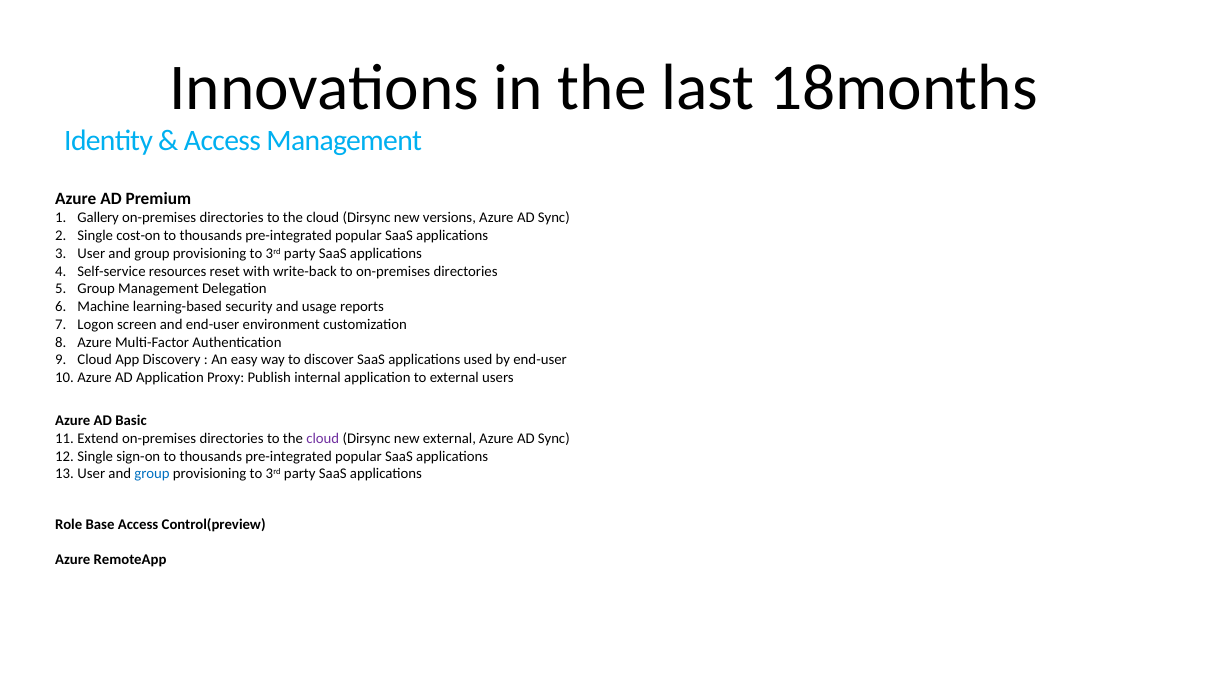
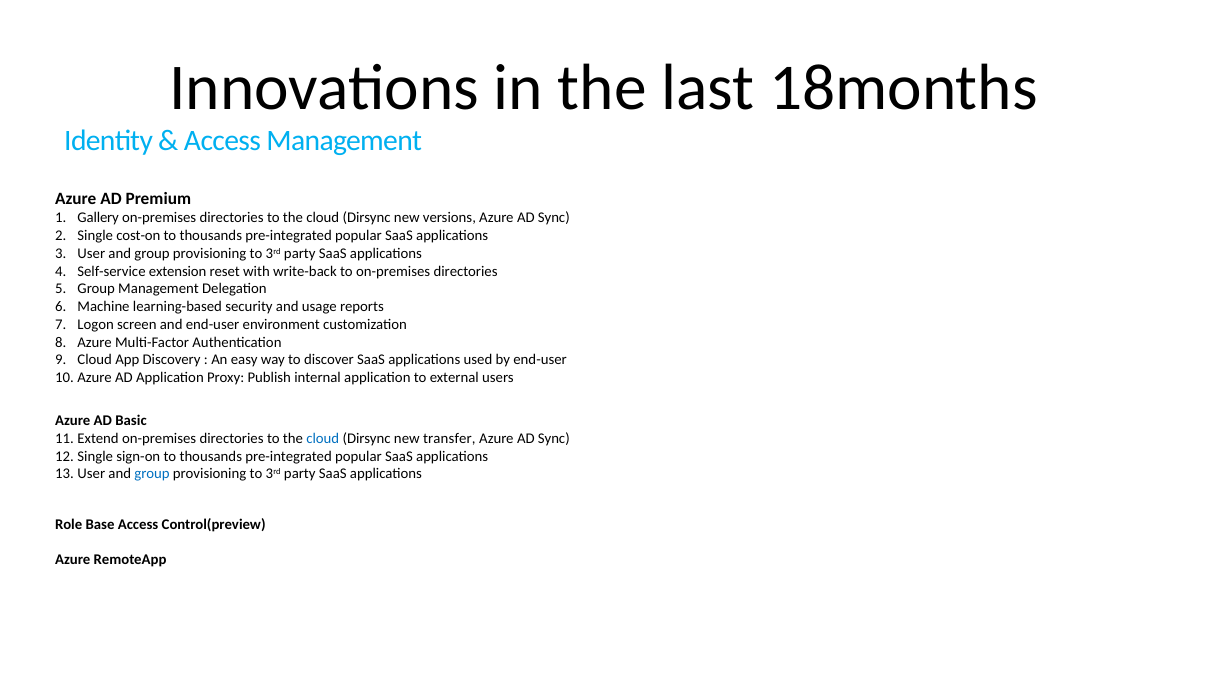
resources: resources -> extension
cloud at (323, 439) colour: purple -> blue
new external: external -> transfer
